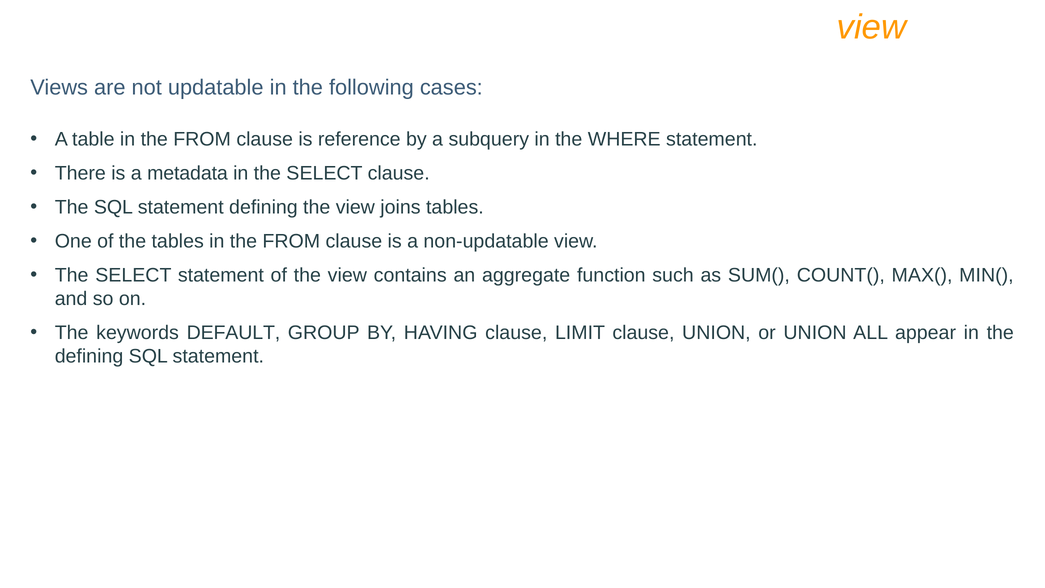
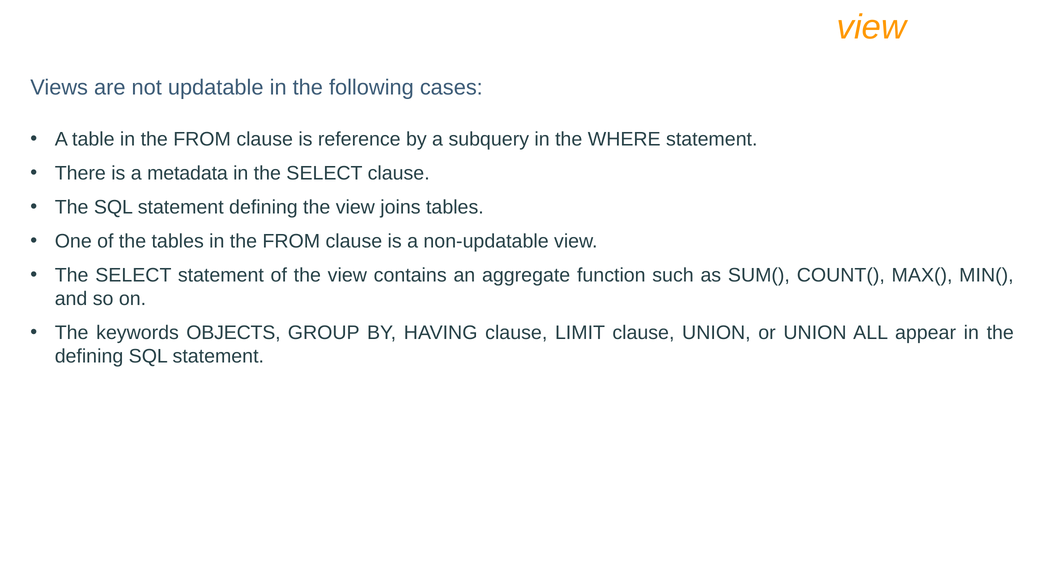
DEFAULT: DEFAULT -> OBJECTS
